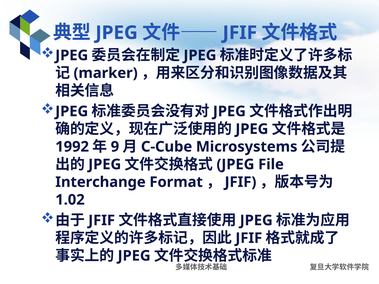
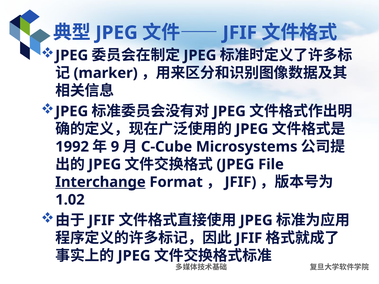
Interchange underline: none -> present
